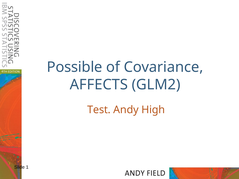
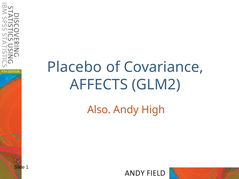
Possible: Possible -> Placebo
Test: Test -> Also
